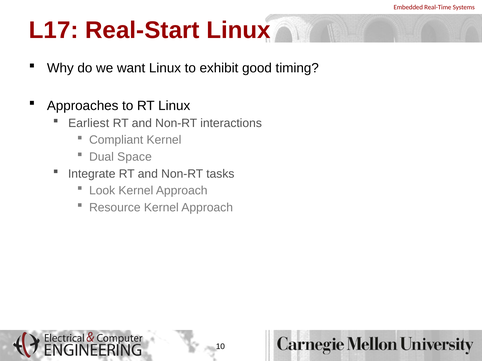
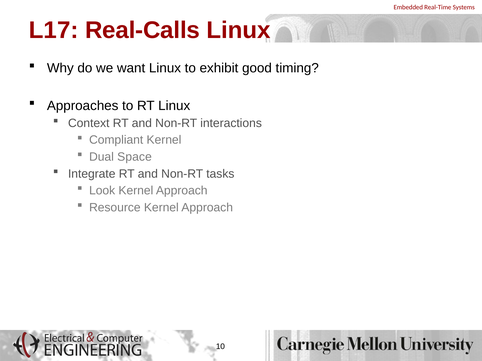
Real-Start: Real-Start -> Real-Calls
Earliest: Earliest -> Context
